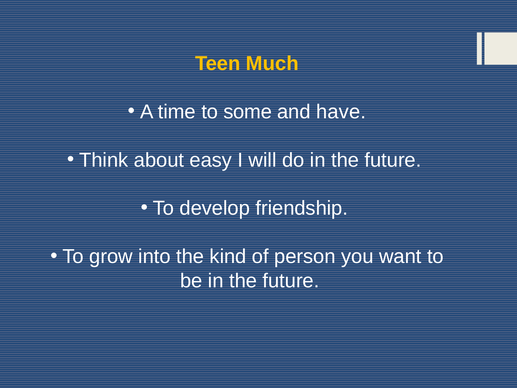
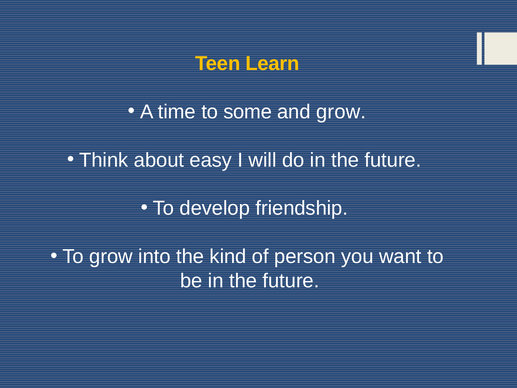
Much: Much -> Learn
and have: have -> grow
